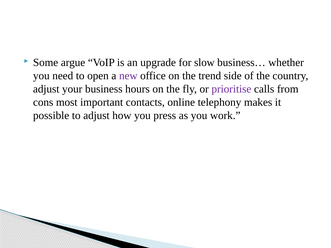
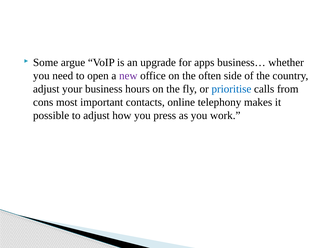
slow: slow -> apps
trend: trend -> often
prioritise colour: purple -> blue
